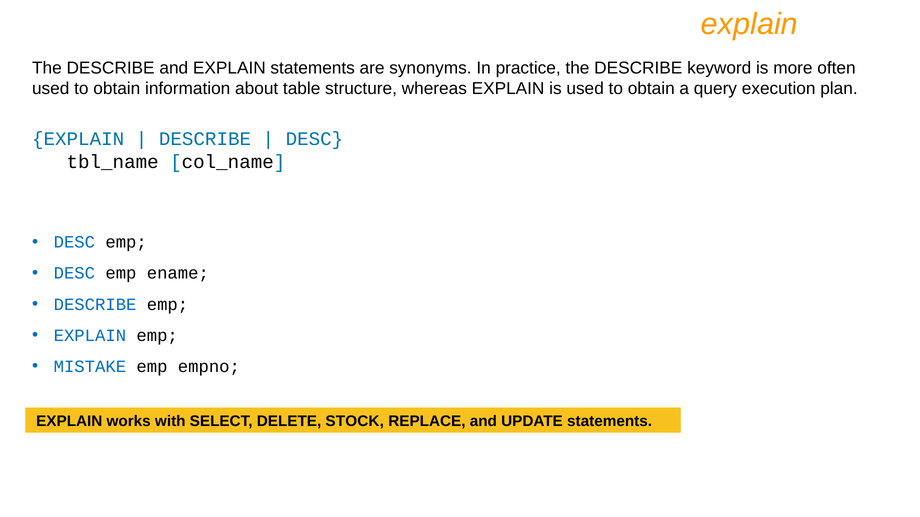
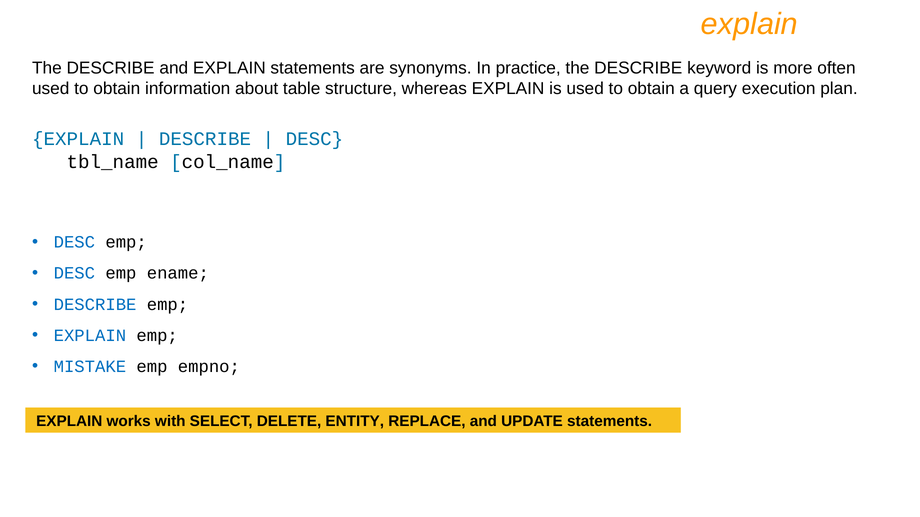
STOCK: STOCK -> ENTITY
